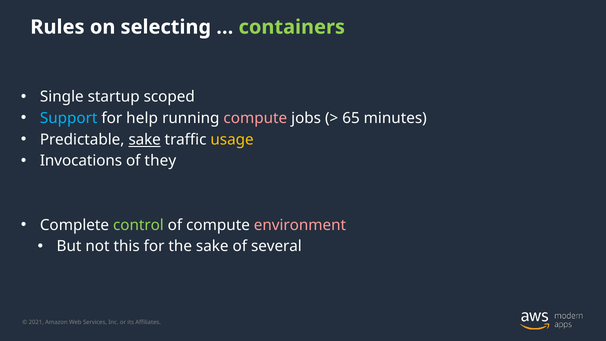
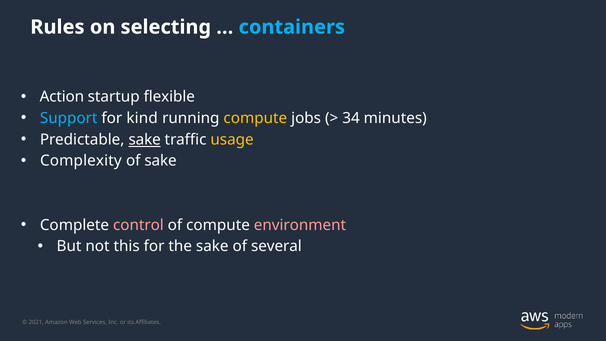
containers colour: light green -> light blue
Single: Single -> Action
scoped: scoped -> flexible
help: help -> kind
compute at (255, 118) colour: pink -> yellow
65: 65 -> 34
Invocations: Invocations -> Complexity
of they: they -> sake
control colour: light green -> pink
